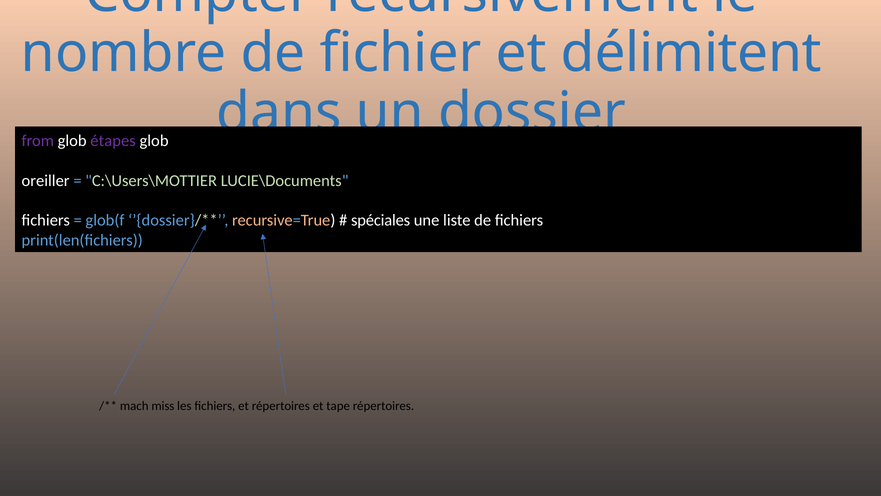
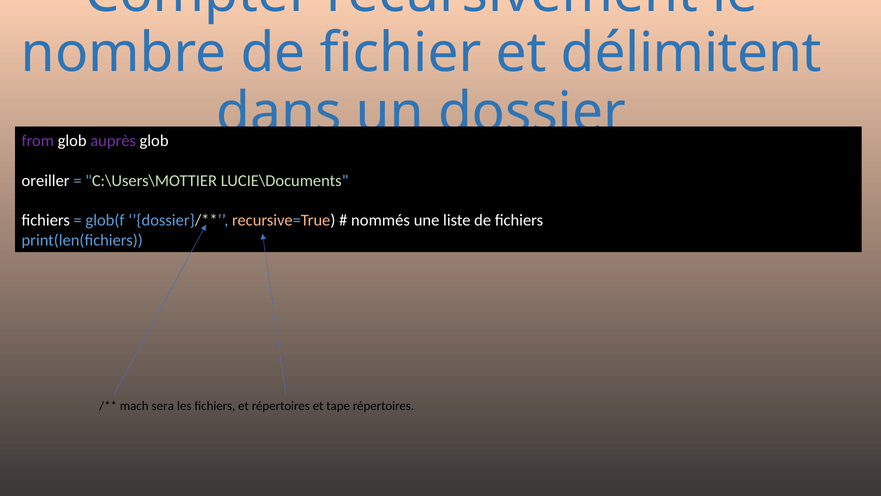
étapes: étapes -> auprès
spéciales: spéciales -> nommés
miss: miss -> sera
